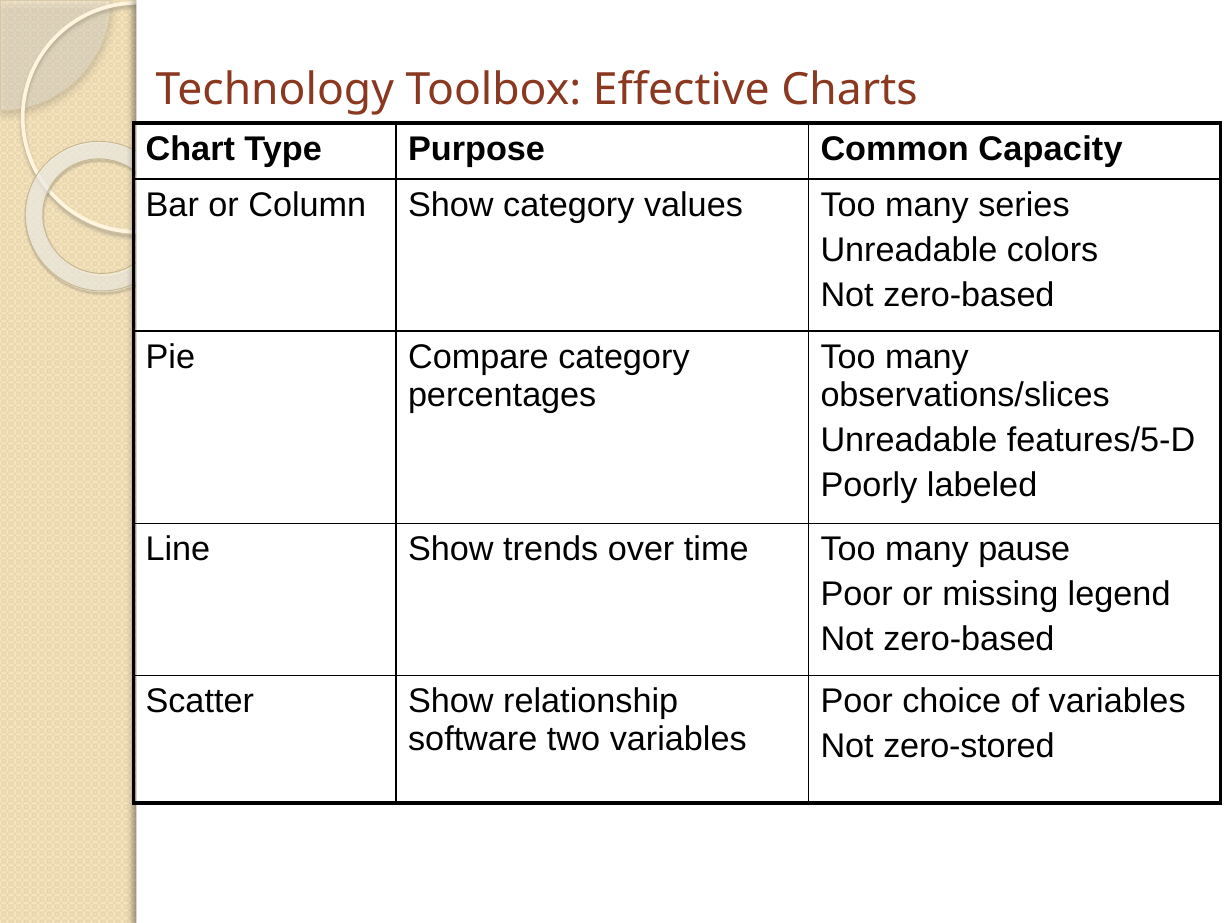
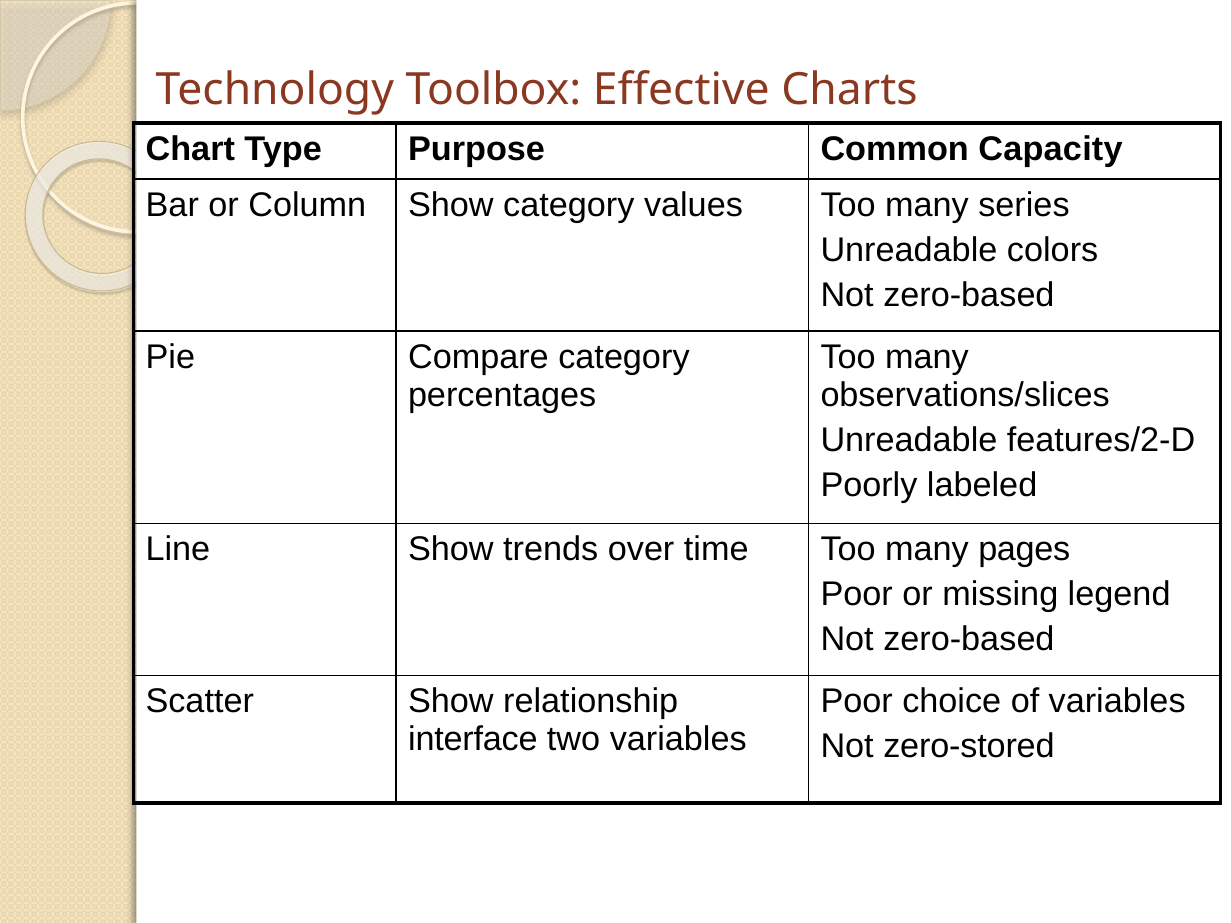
features/5-D: features/5-D -> features/2-D
pause: pause -> pages
software: software -> interface
